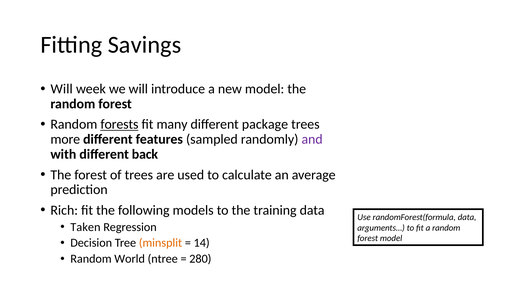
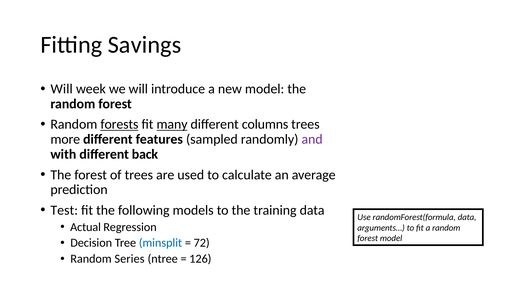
many underline: none -> present
package: package -> columns
Rich: Rich -> Test
Taken: Taken -> Actual
minsplit colour: orange -> blue
14: 14 -> 72
World: World -> Series
280: 280 -> 126
